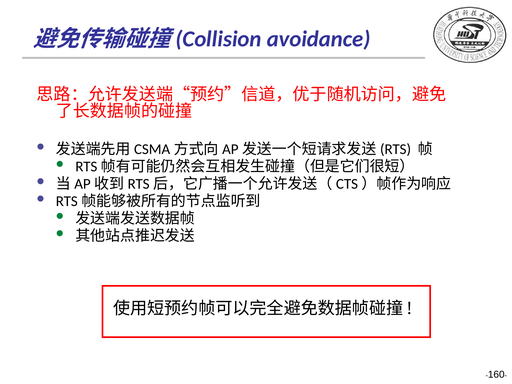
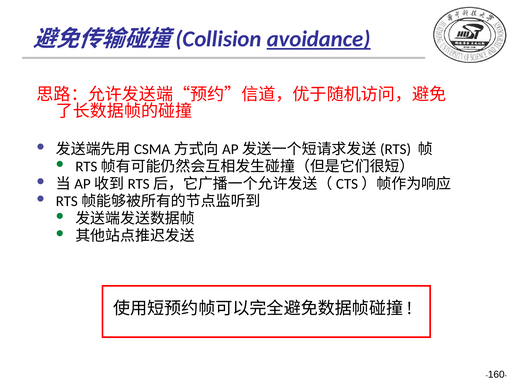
avoidance underline: none -> present
